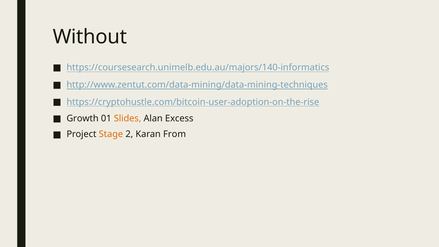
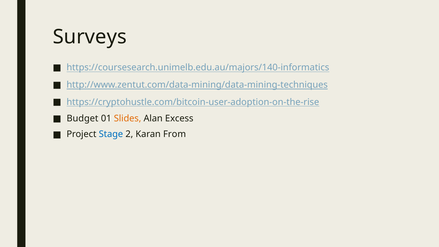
Without: Without -> Surveys
Growth: Growth -> Budget
Stage colour: orange -> blue
